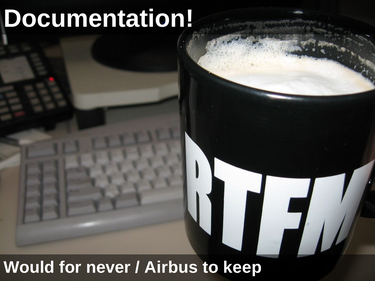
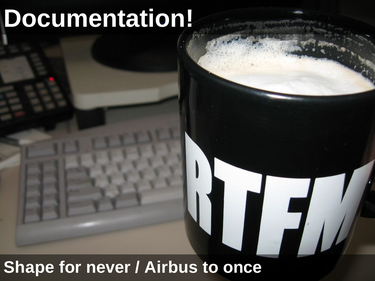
Would: Would -> Shape
keep: keep -> once
